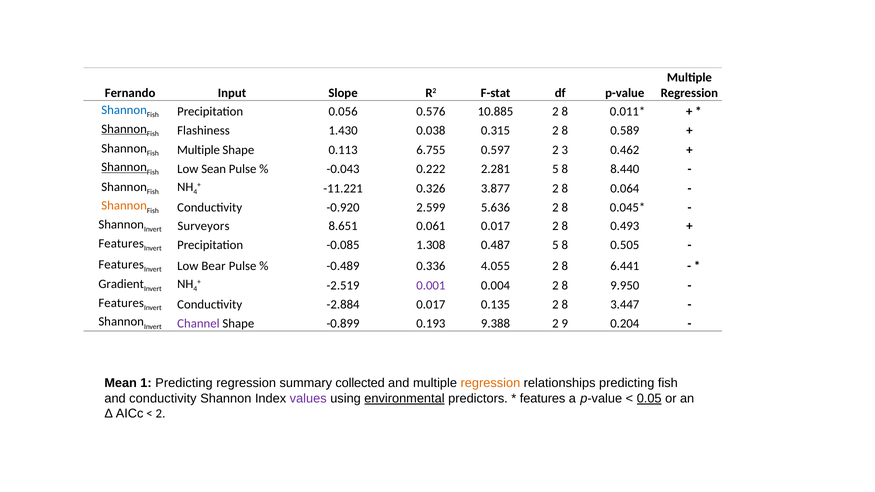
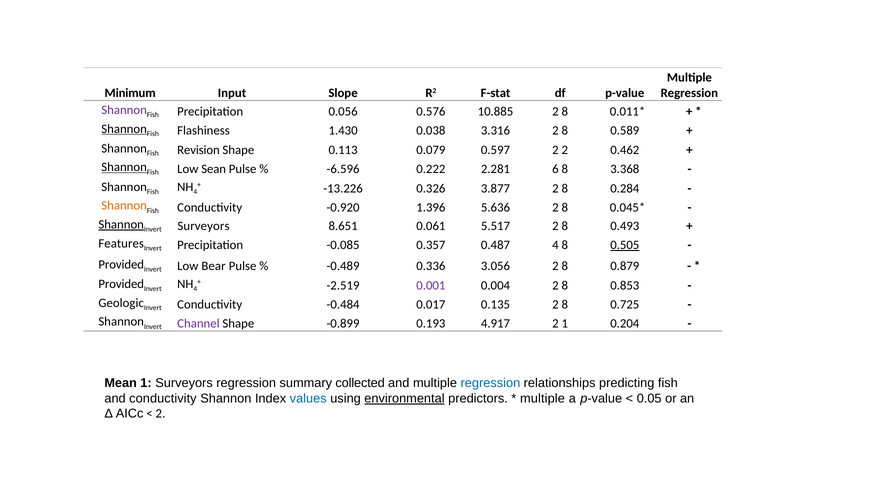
Fernando: Fernando -> Minimum
Shannon at (124, 110) colour: blue -> purple
0.315: 0.315 -> 3.316
Fish Multiple: Multiple -> Revision
6.755: 6.755 -> 0.079
2 3: 3 -> 2
-0.043: -0.043 -> -6.596
2.281 5: 5 -> 6
8.440: 8.440 -> 3.368
-11.221: -11.221 -> -13.226
0.064: 0.064 -> 0.284
2.599: 2.599 -> 1.396
Shannon at (121, 225) underline: none -> present
0.061 0.017: 0.017 -> 5.517
1.308: 1.308 -> 0.357
0.487 5: 5 -> 4
0.505 underline: none -> present
Features at (121, 265): Features -> Provided
4.055: 4.055 -> 3.056
6.441: 6.441 -> 0.879
Gradient at (121, 284): Gradient -> Provided
9.950: 9.950 -> 0.853
Features at (121, 303): Features -> Geologic
-2.884: -2.884 -> -0.484
3.447: 3.447 -> 0.725
9.388: 9.388 -> 4.917
2 9: 9 -> 1
1 Predicting: Predicting -> Surveyors
regression at (490, 383) colour: orange -> blue
values colour: purple -> blue
features at (543, 399): features -> multiple
0.05 underline: present -> none
